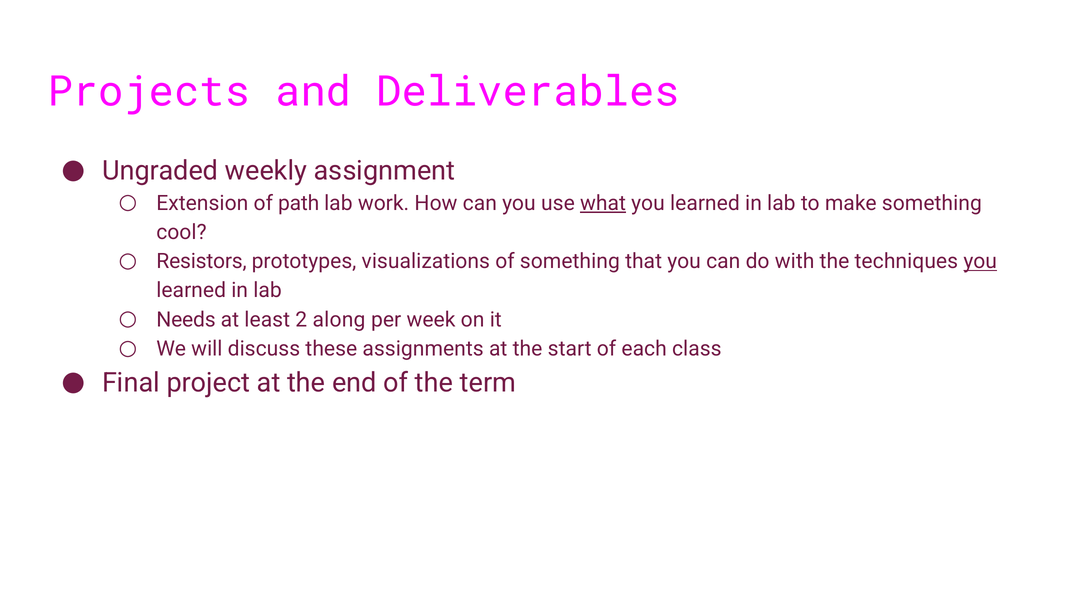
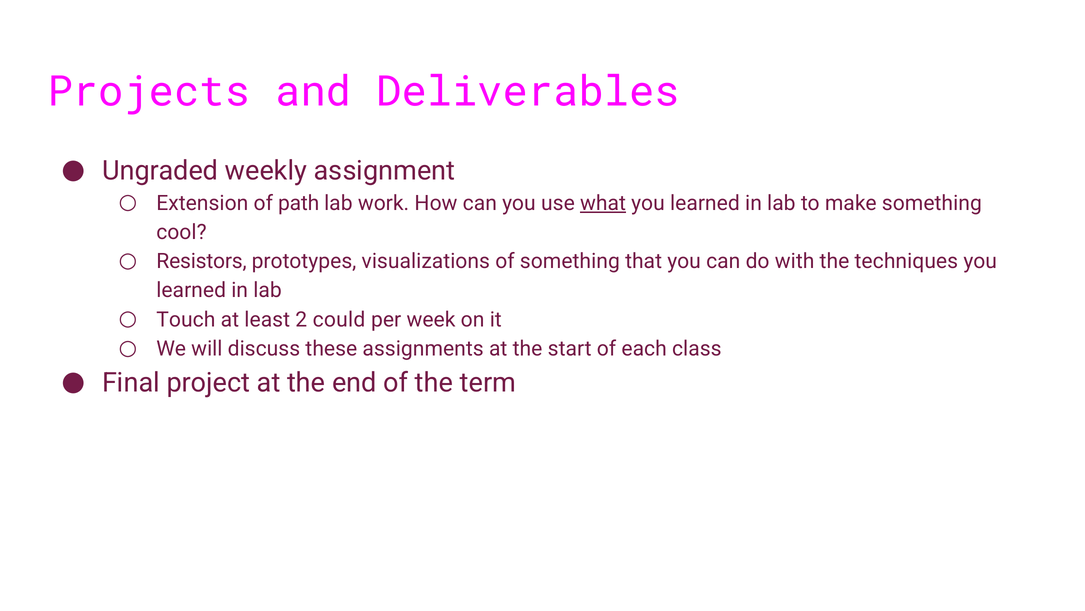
you at (980, 261) underline: present -> none
Needs: Needs -> Touch
along: along -> could
